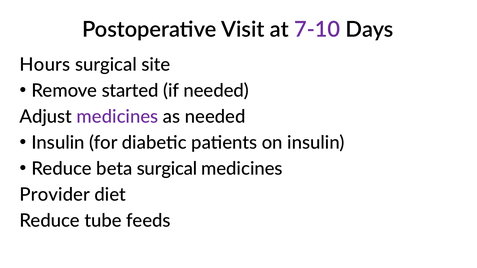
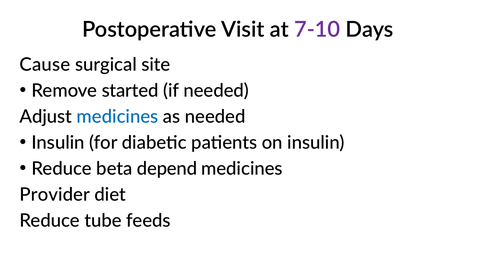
Hours: Hours -> Cause
medicines at (117, 117) colour: purple -> blue
beta surgical: surgical -> depend
